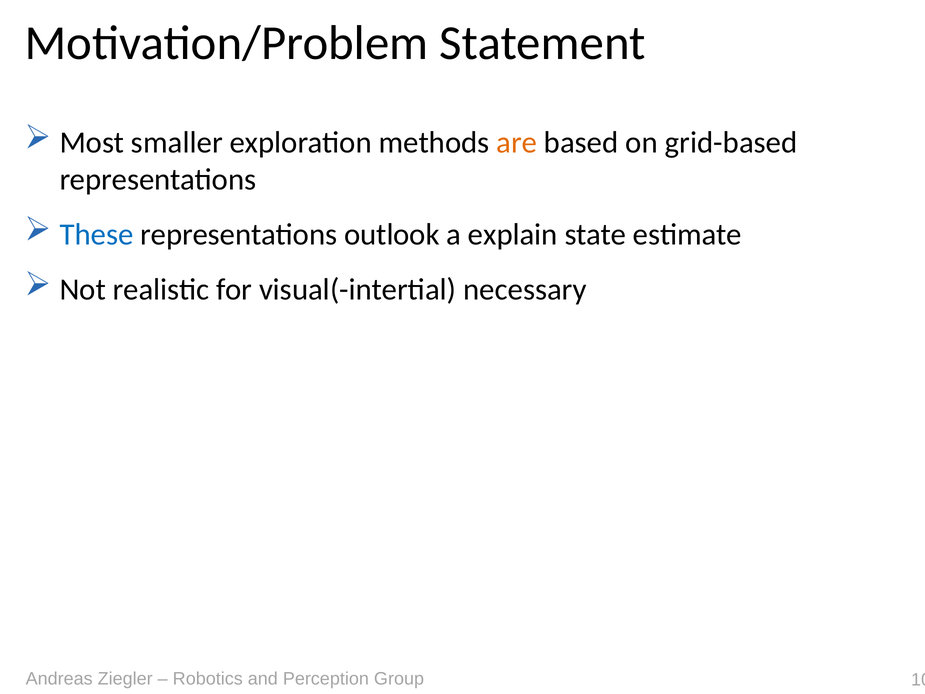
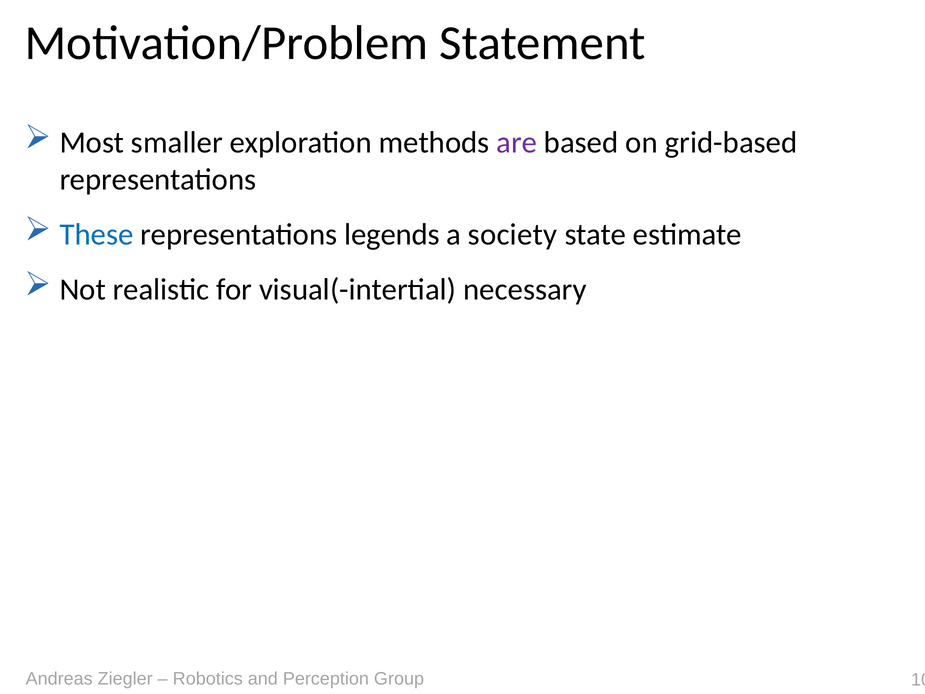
are colour: orange -> purple
outlook: outlook -> legends
explain: explain -> society
